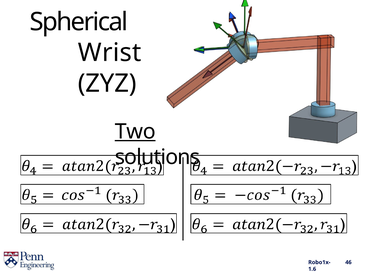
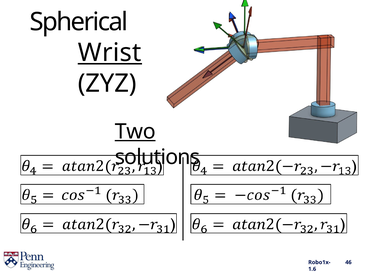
Wrist underline: none -> present
